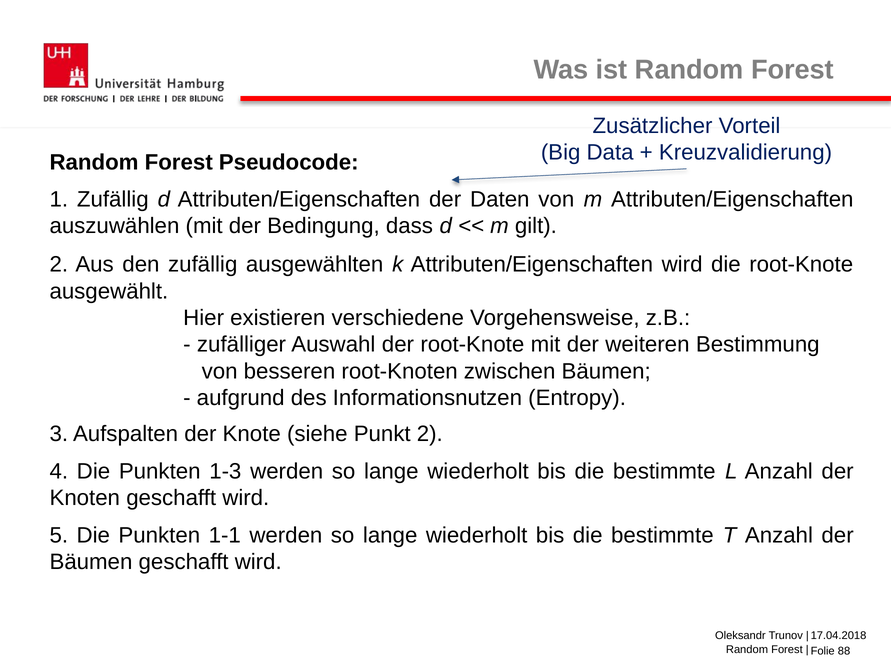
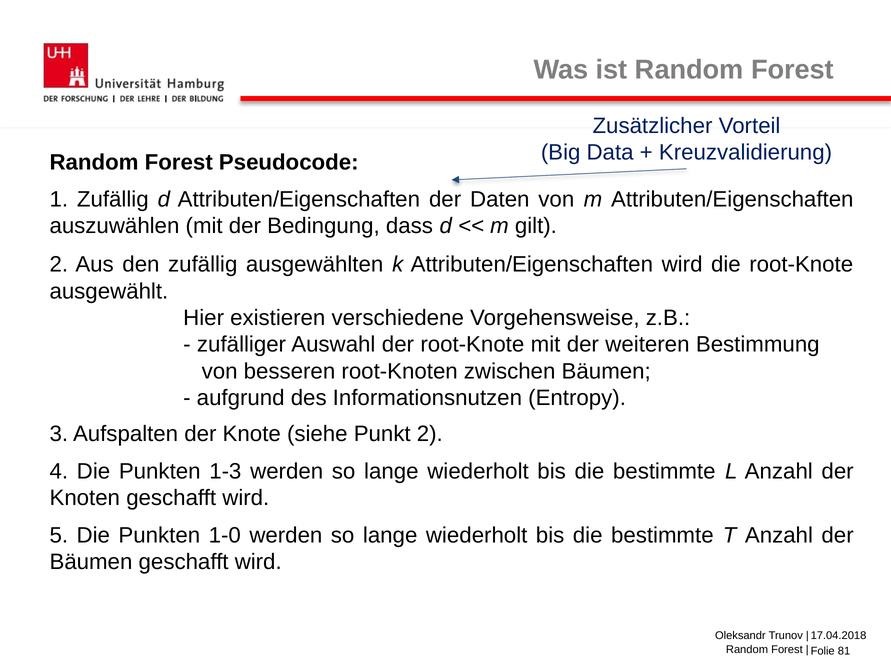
1-1: 1-1 -> 1-0
88: 88 -> 81
